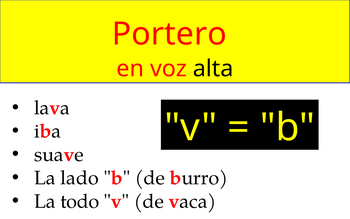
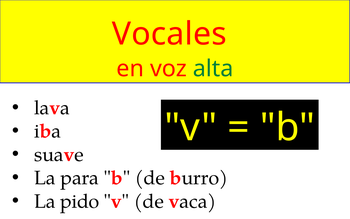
Portero: Portero -> Vocales
alta colour: black -> green
lado: lado -> para
todo: todo -> pido
